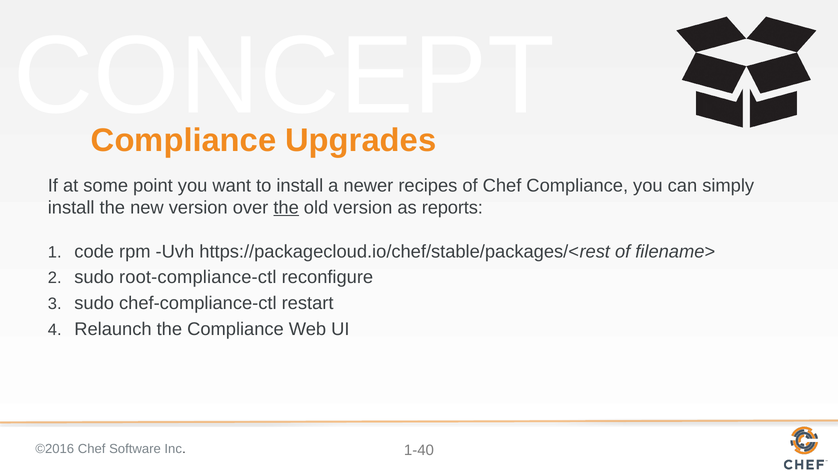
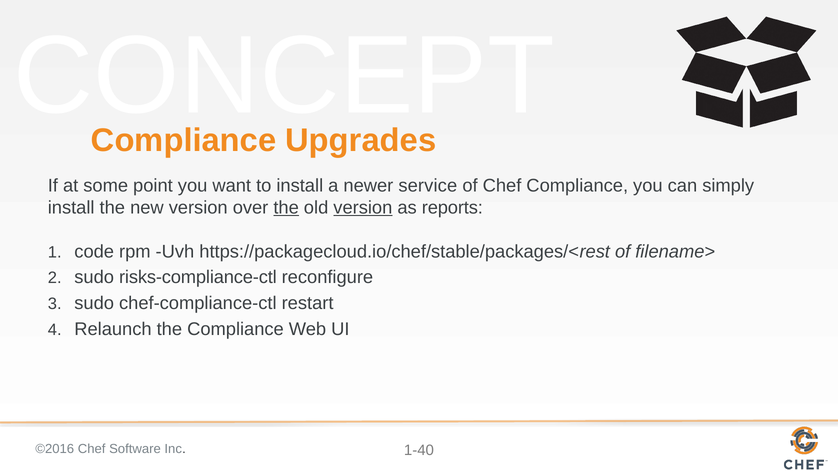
recipes: recipes -> service
version at (363, 208) underline: none -> present
root-compliance-ctl: root-compliance-ctl -> risks-compliance-ctl
